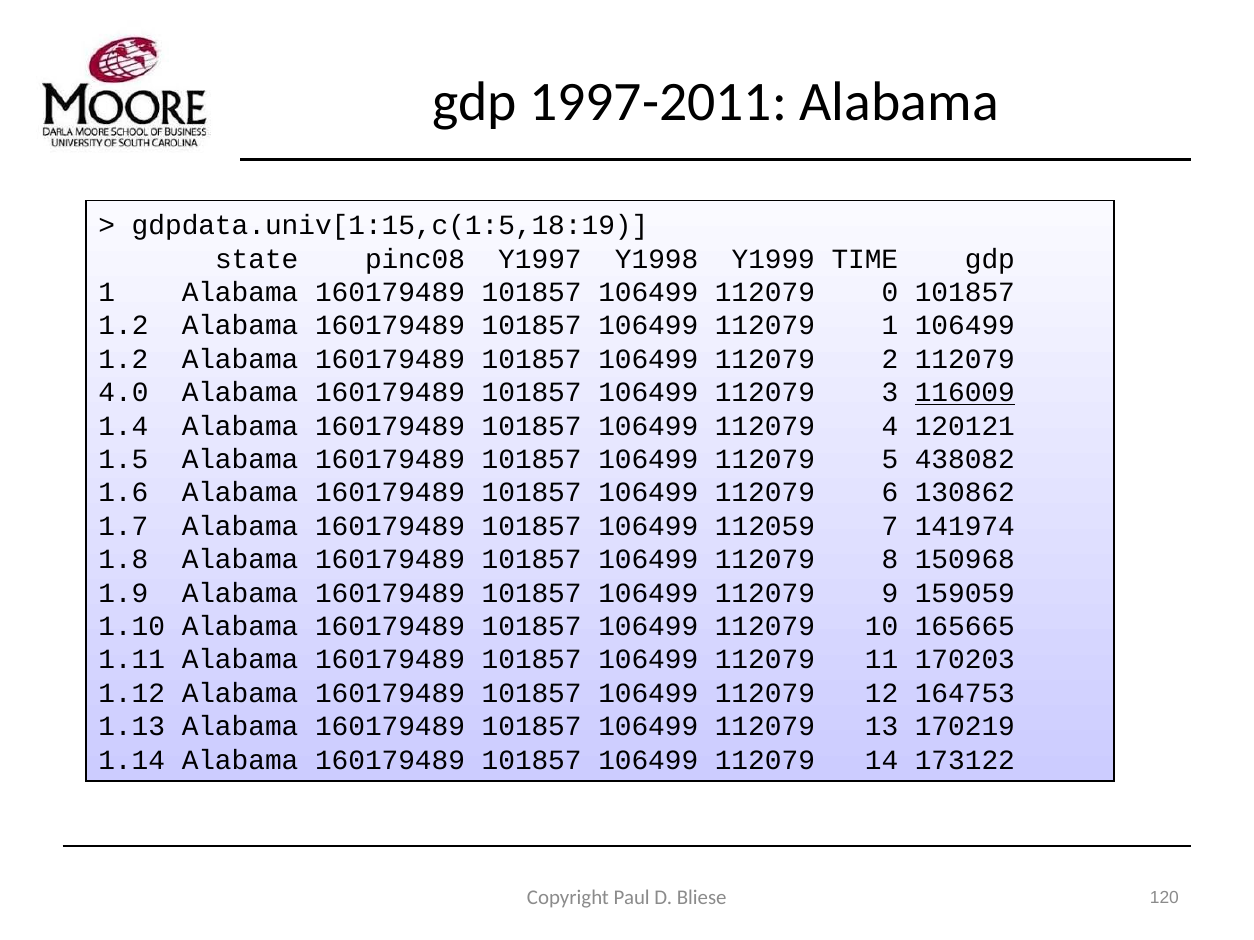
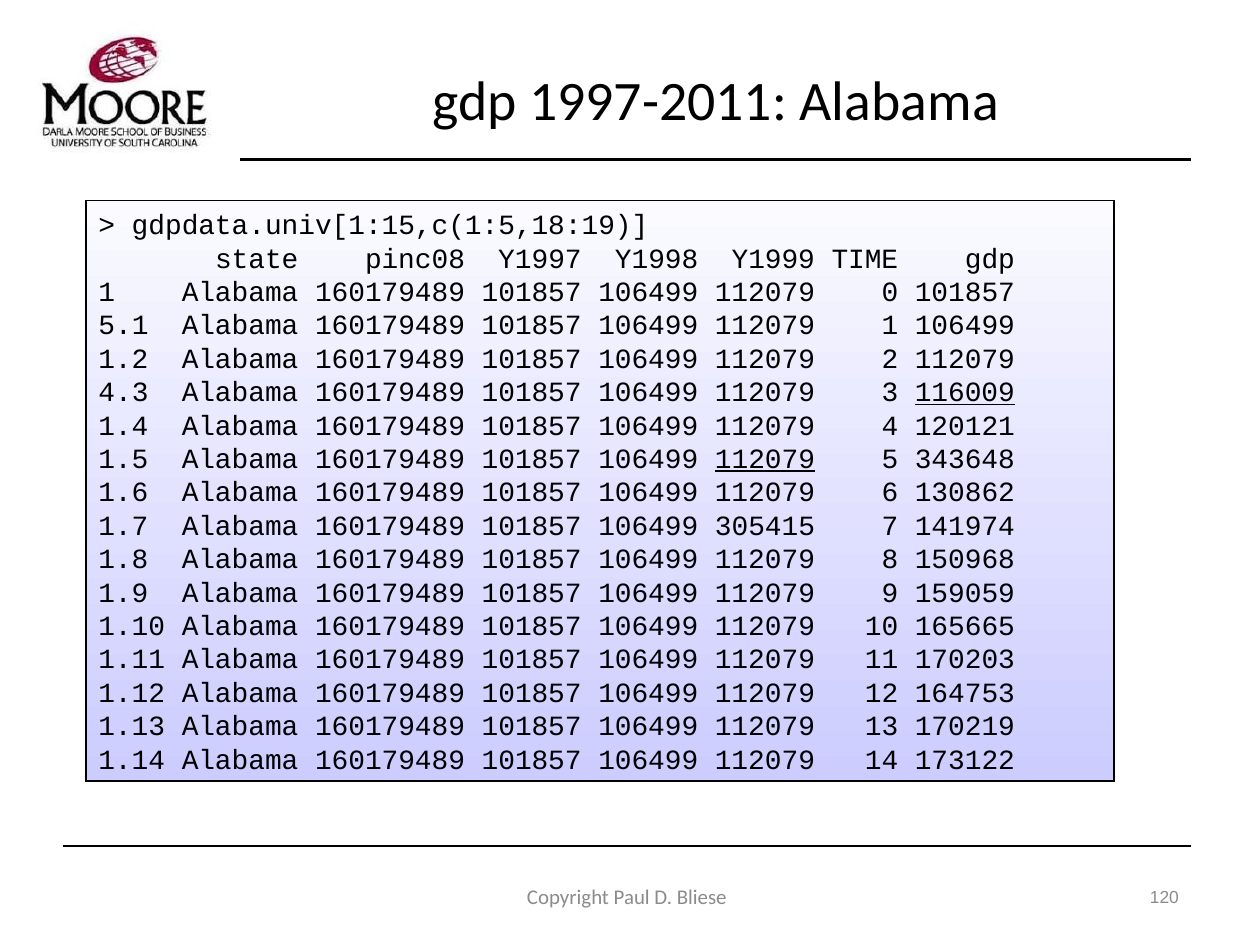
1.2 at (123, 326): 1.2 -> 5.1
4.0: 4.0 -> 4.3
112079 at (765, 460) underline: none -> present
438082: 438082 -> 343648
112059: 112059 -> 305415
